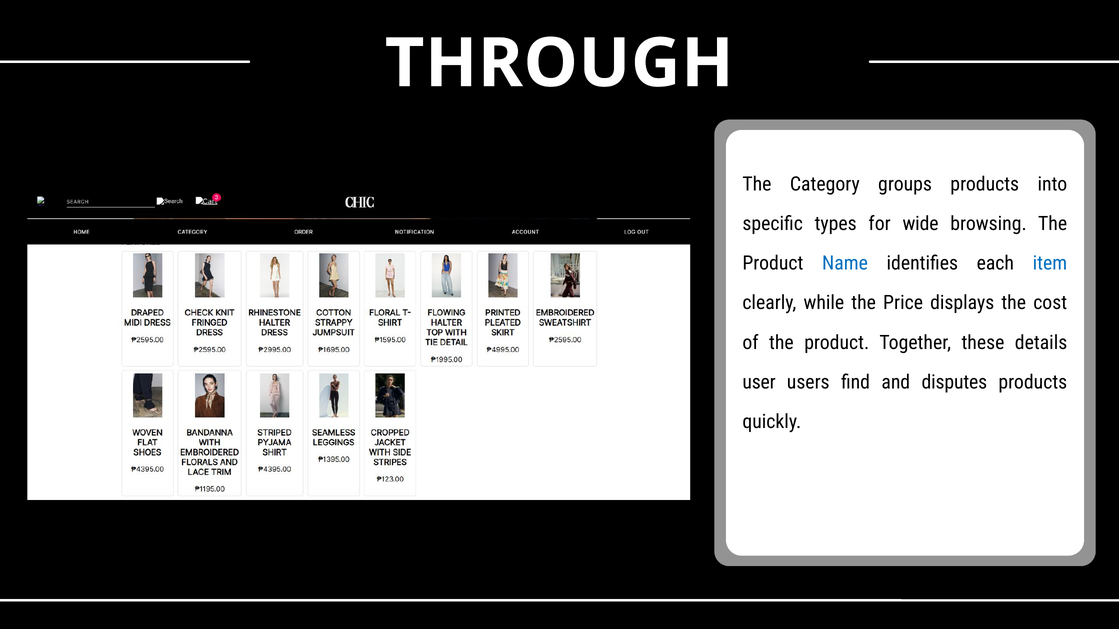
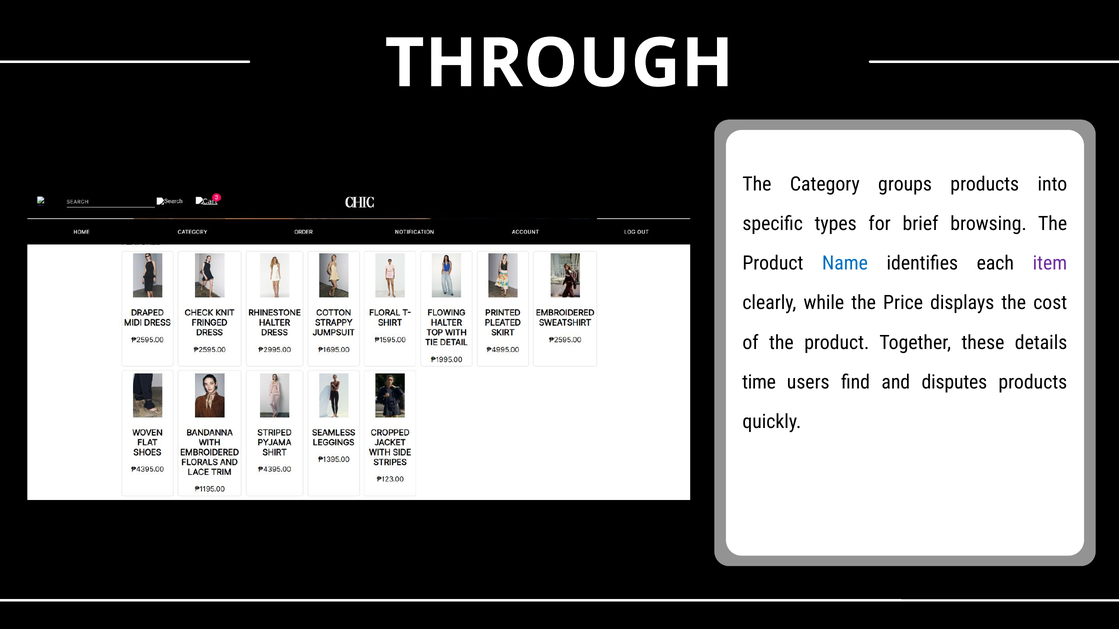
wide: wide -> brief
item colour: blue -> purple
user: user -> time
